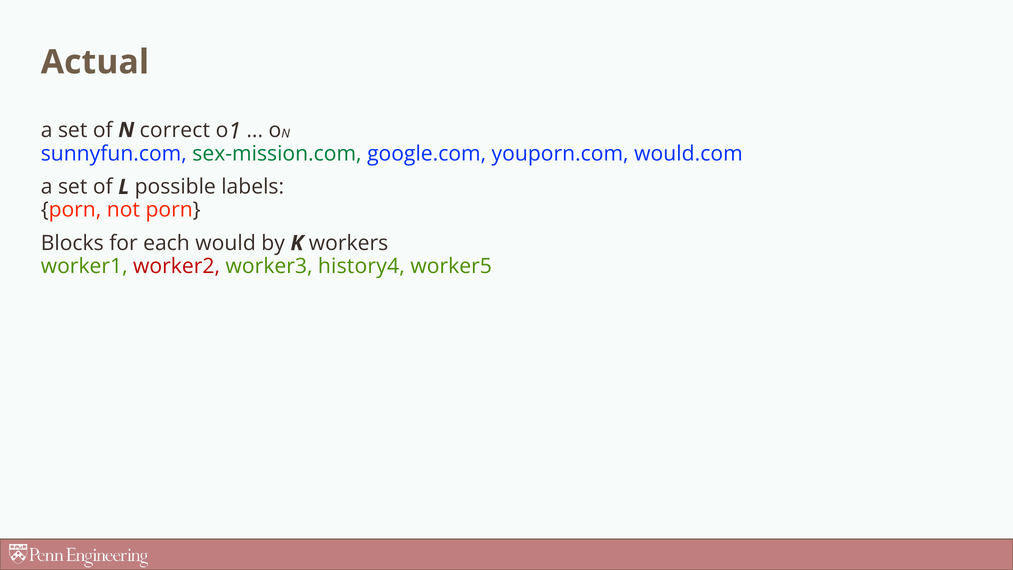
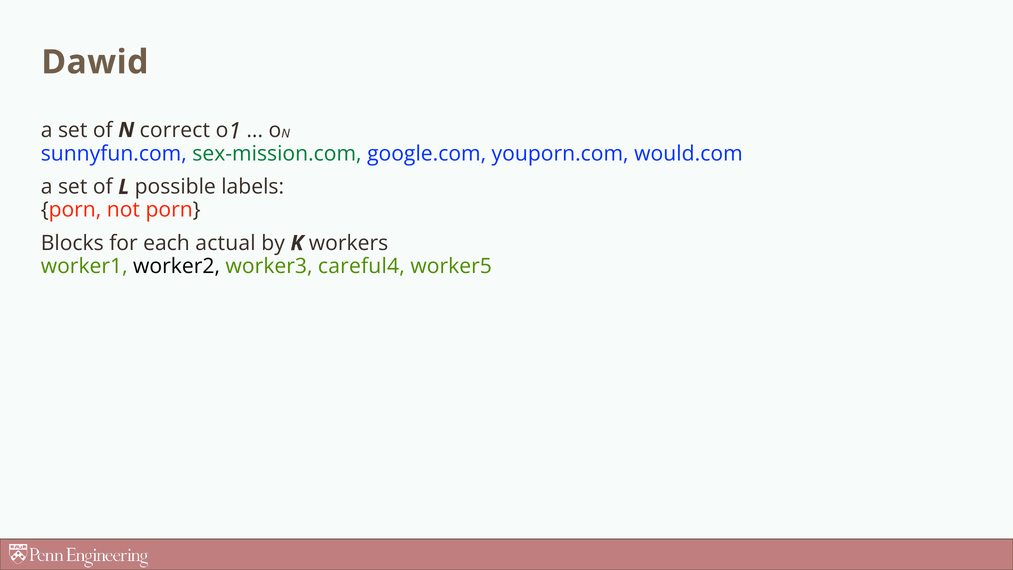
Actual: Actual -> Dawid
would: would -> actual
worker2 colour: red -> black
history4: history4 -> careful4
